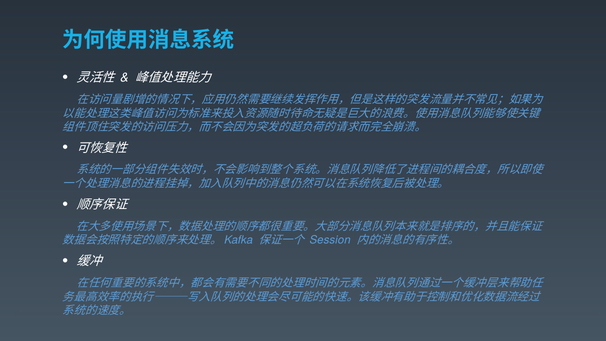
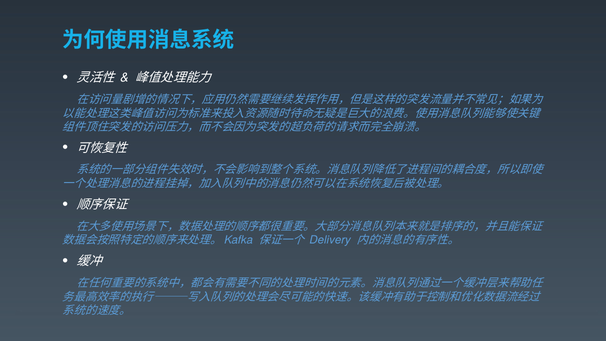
Session: Session -> Delivery
